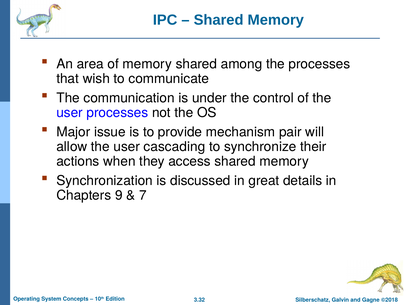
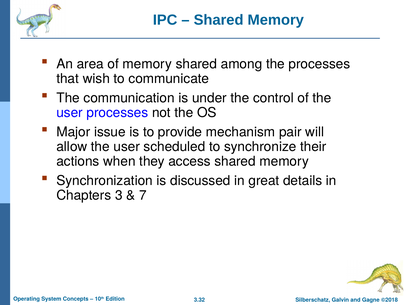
cascading: cascading -> scheduled
9: 9 -> 3
